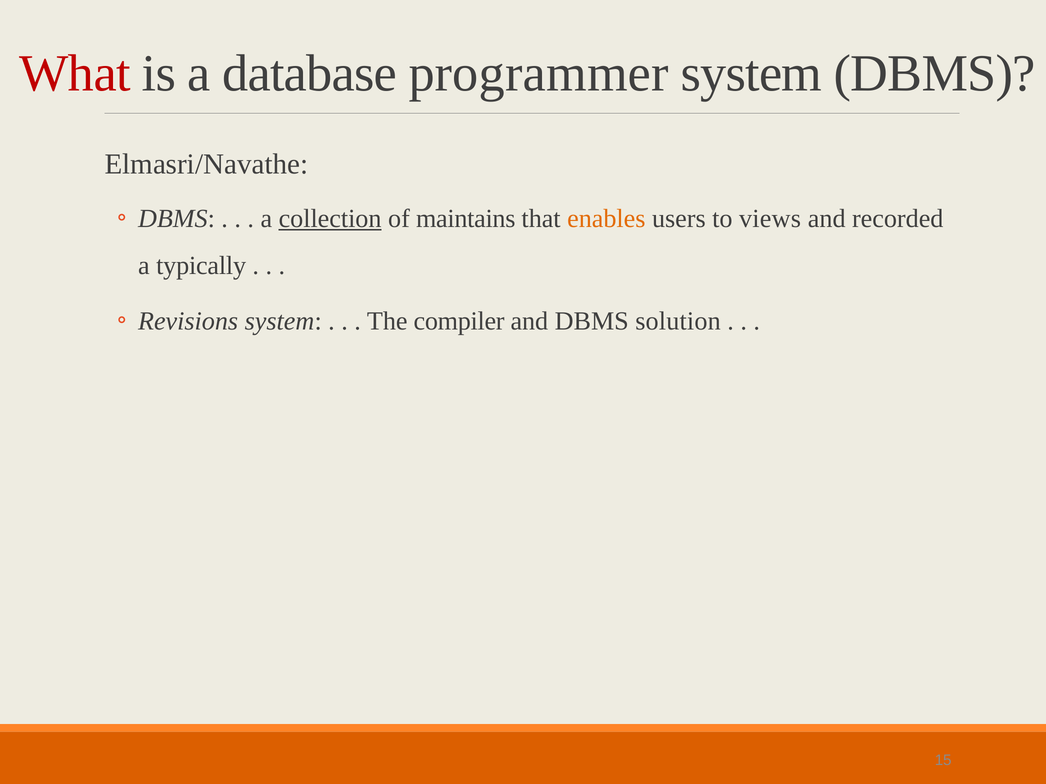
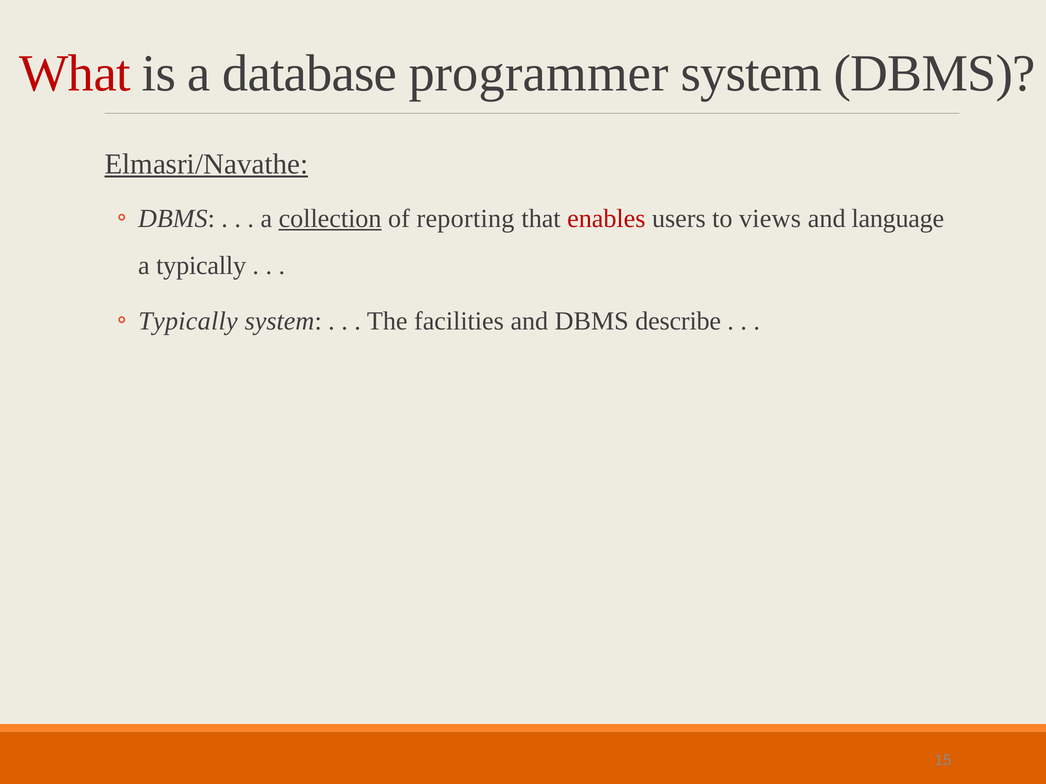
Elmasri/Navathe underline: none -> present
maintains: maintains -> reporting
enables colour: orange -> red
recorded: recorded -> language
Revisions at (188, 322): Revisions -> Typically
compiler: compiler -> facilities
solution: solution -> describe
